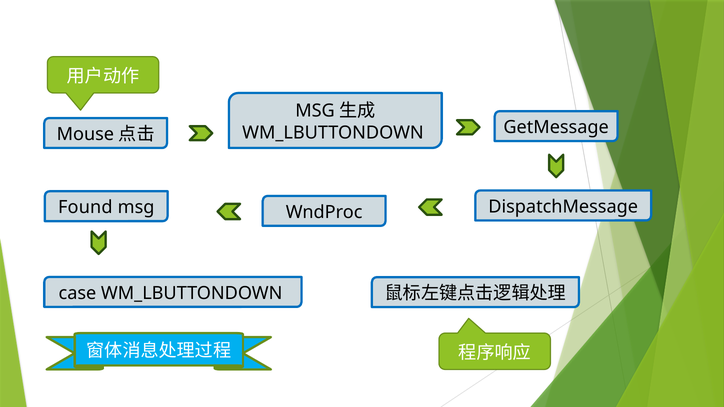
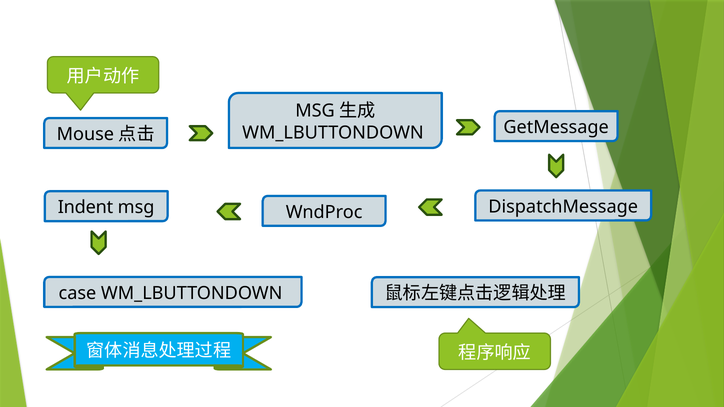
Found: Found -> Indent
